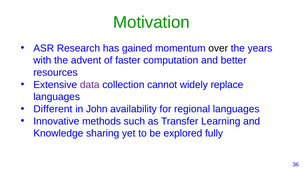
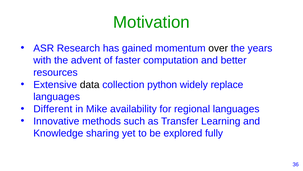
data colour: purple -> black
cannot: cannot -> python
John: John -> Mike
